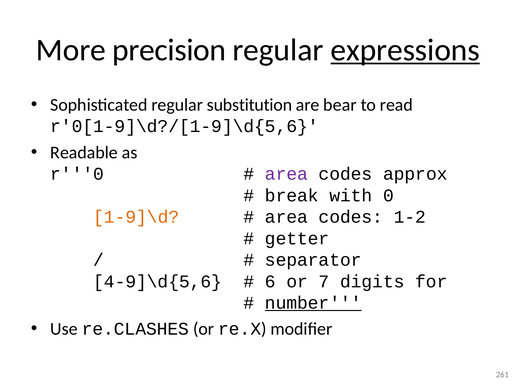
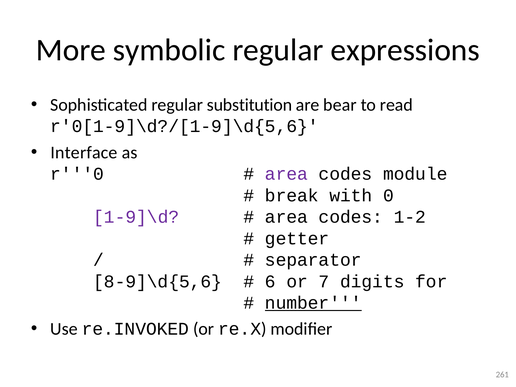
precision: precision -> symbolic
expressions underline: present -> none
Readable: Readable -> Interface
approx: approx -> module
1-9]\d colour: orange -> purple
4-9]\d{5,6: 4-9]\d{5,6 -> 8-9]\d{5,6
re.CLASHES: re.CLASHES -> re.INVOKED
